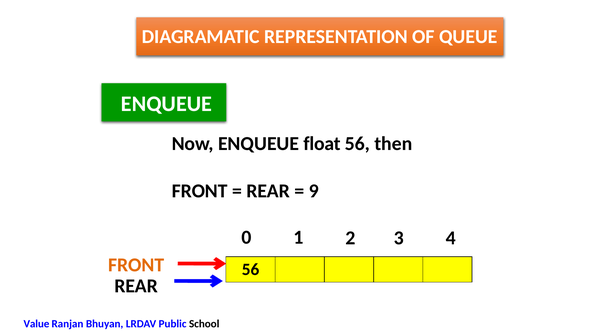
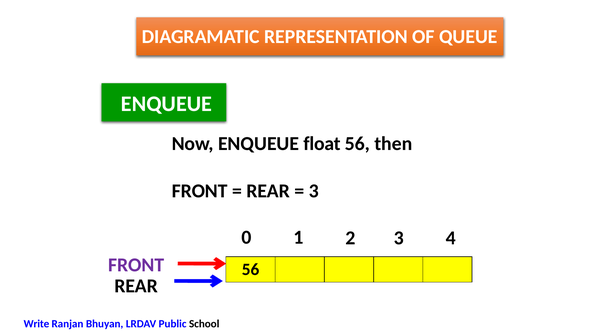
9 at (314, 191): 9 -> 3
FRONT at (136, 265) colour: orange -> purple
Value: Value -> Write
